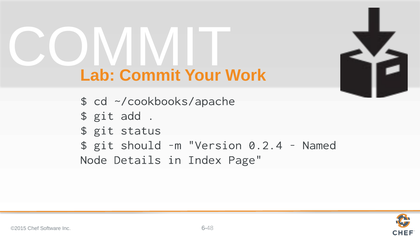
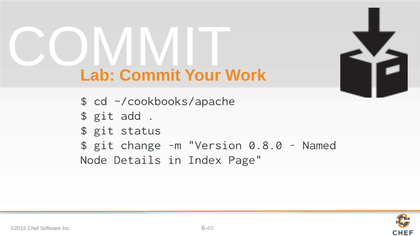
should: should -> change
0.2.4: 0.2.4 -> 0.8.0
